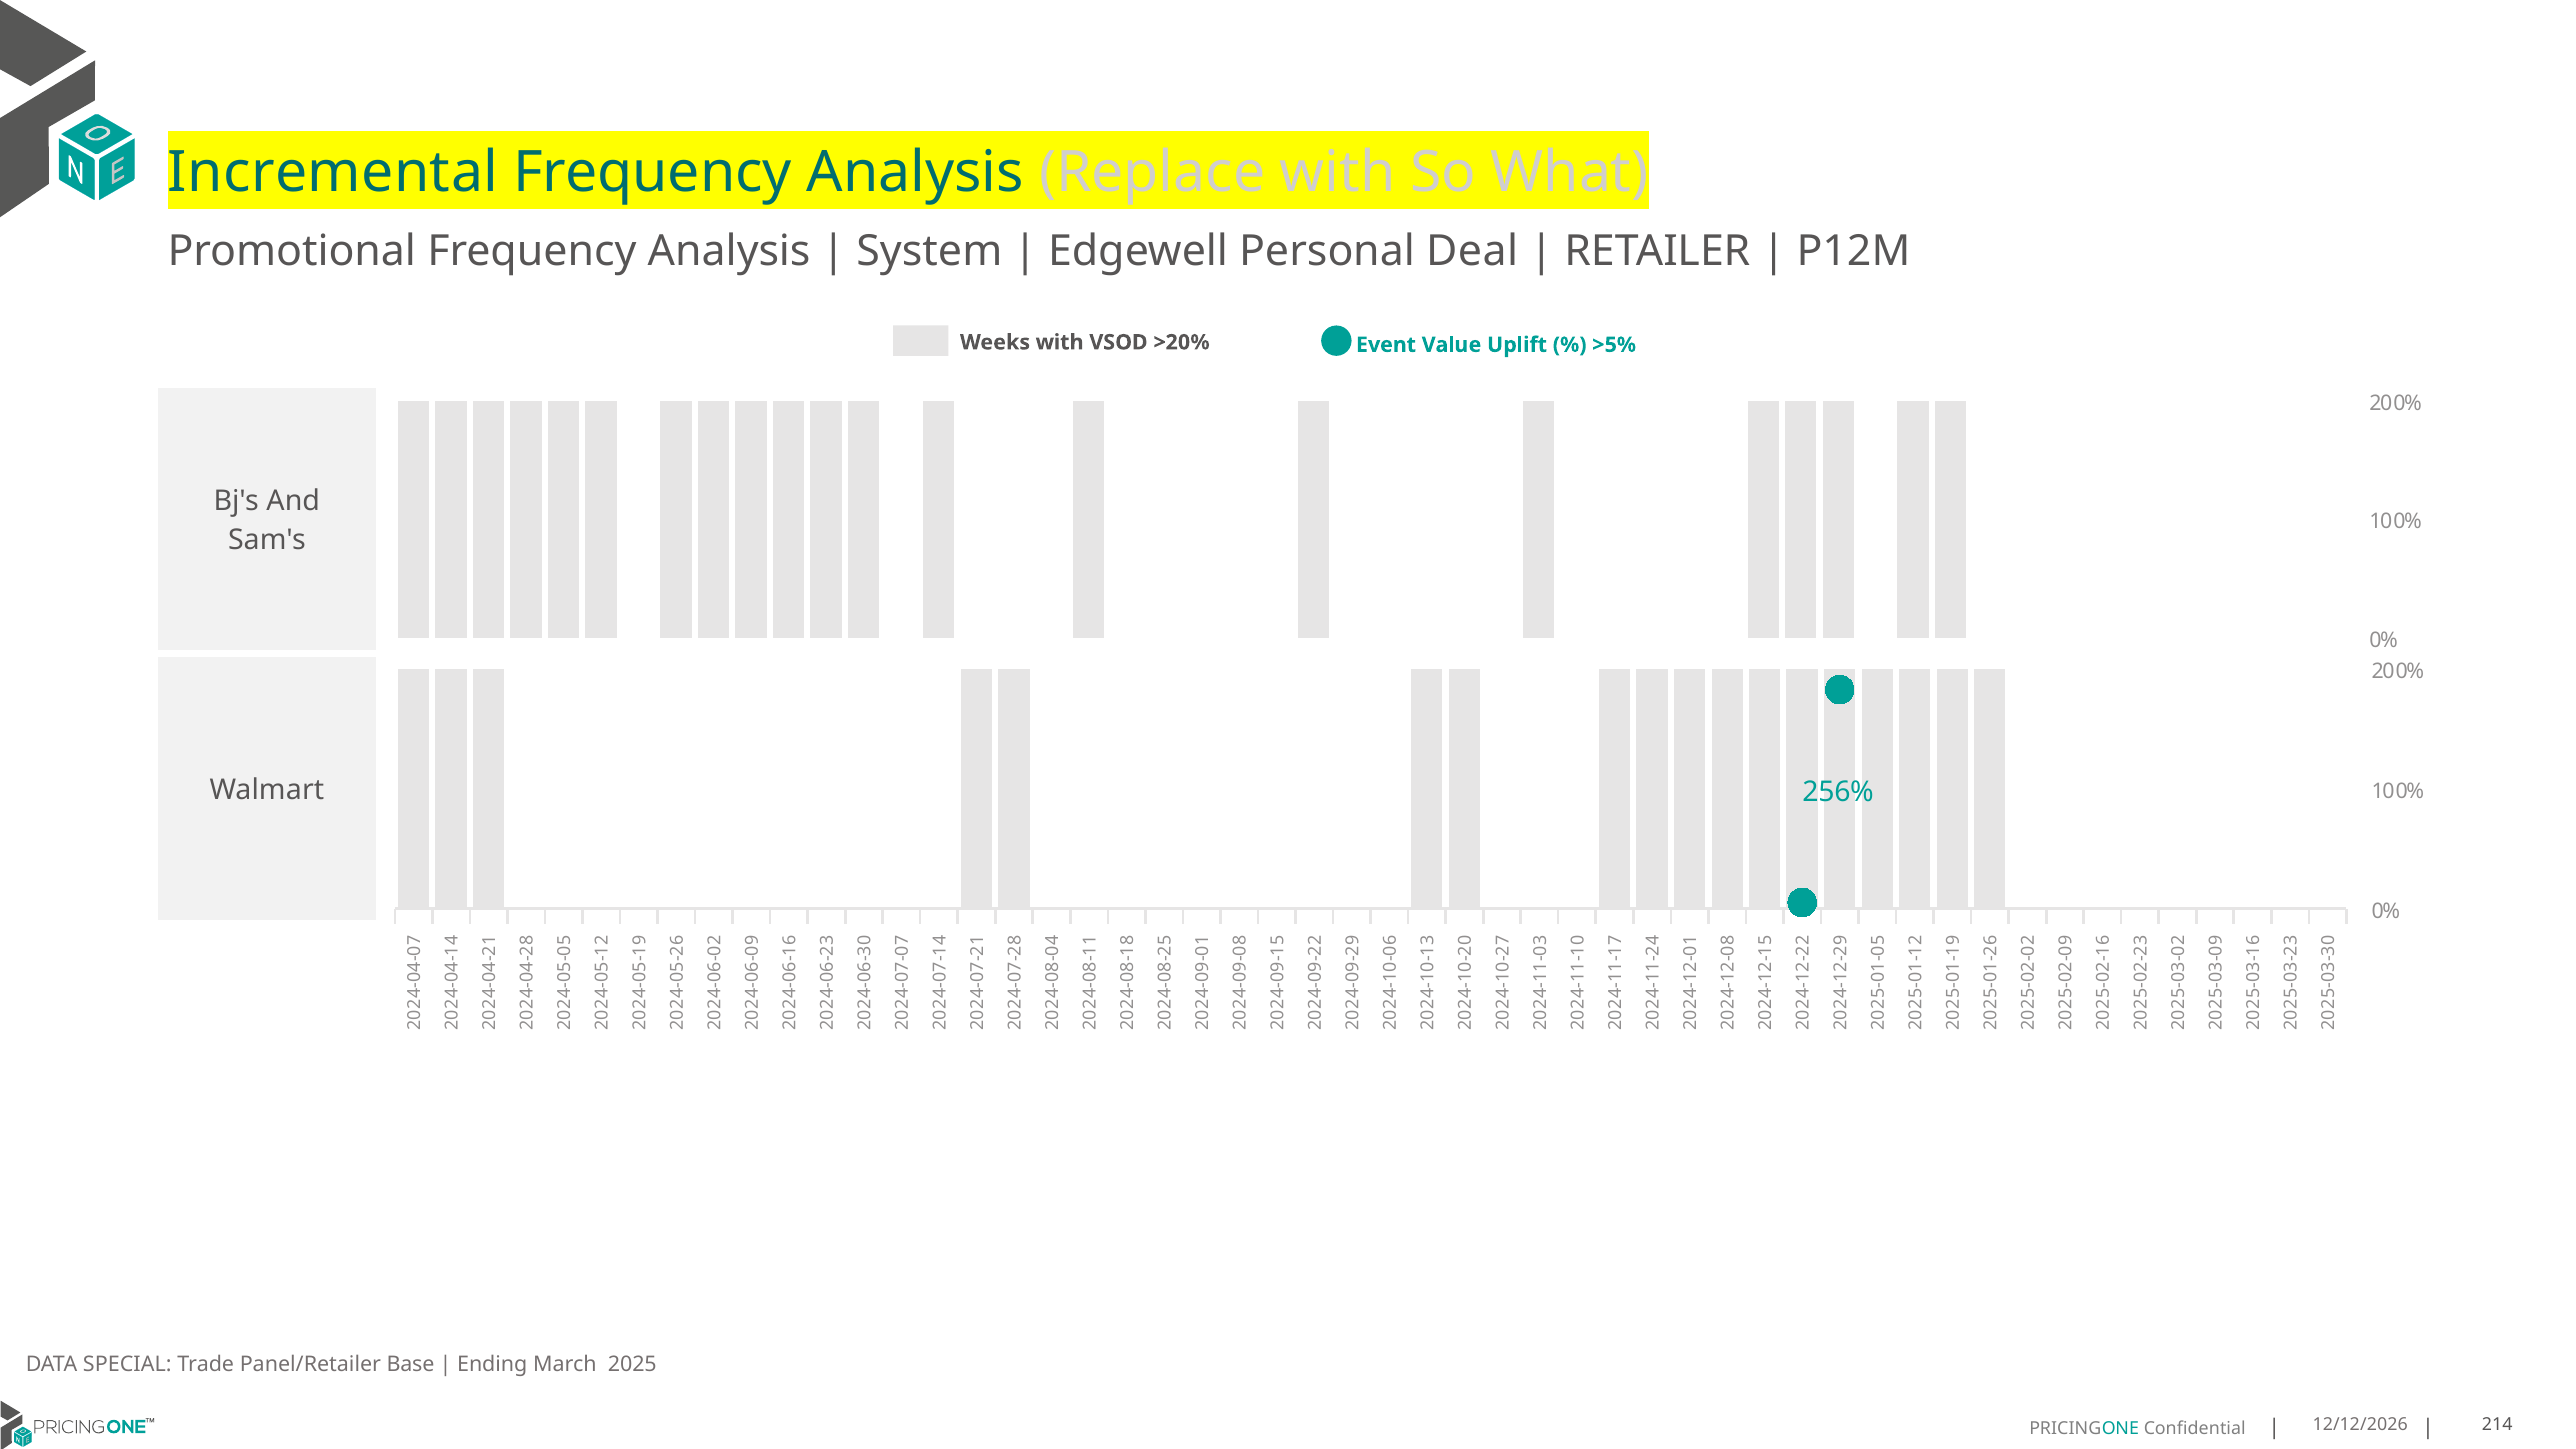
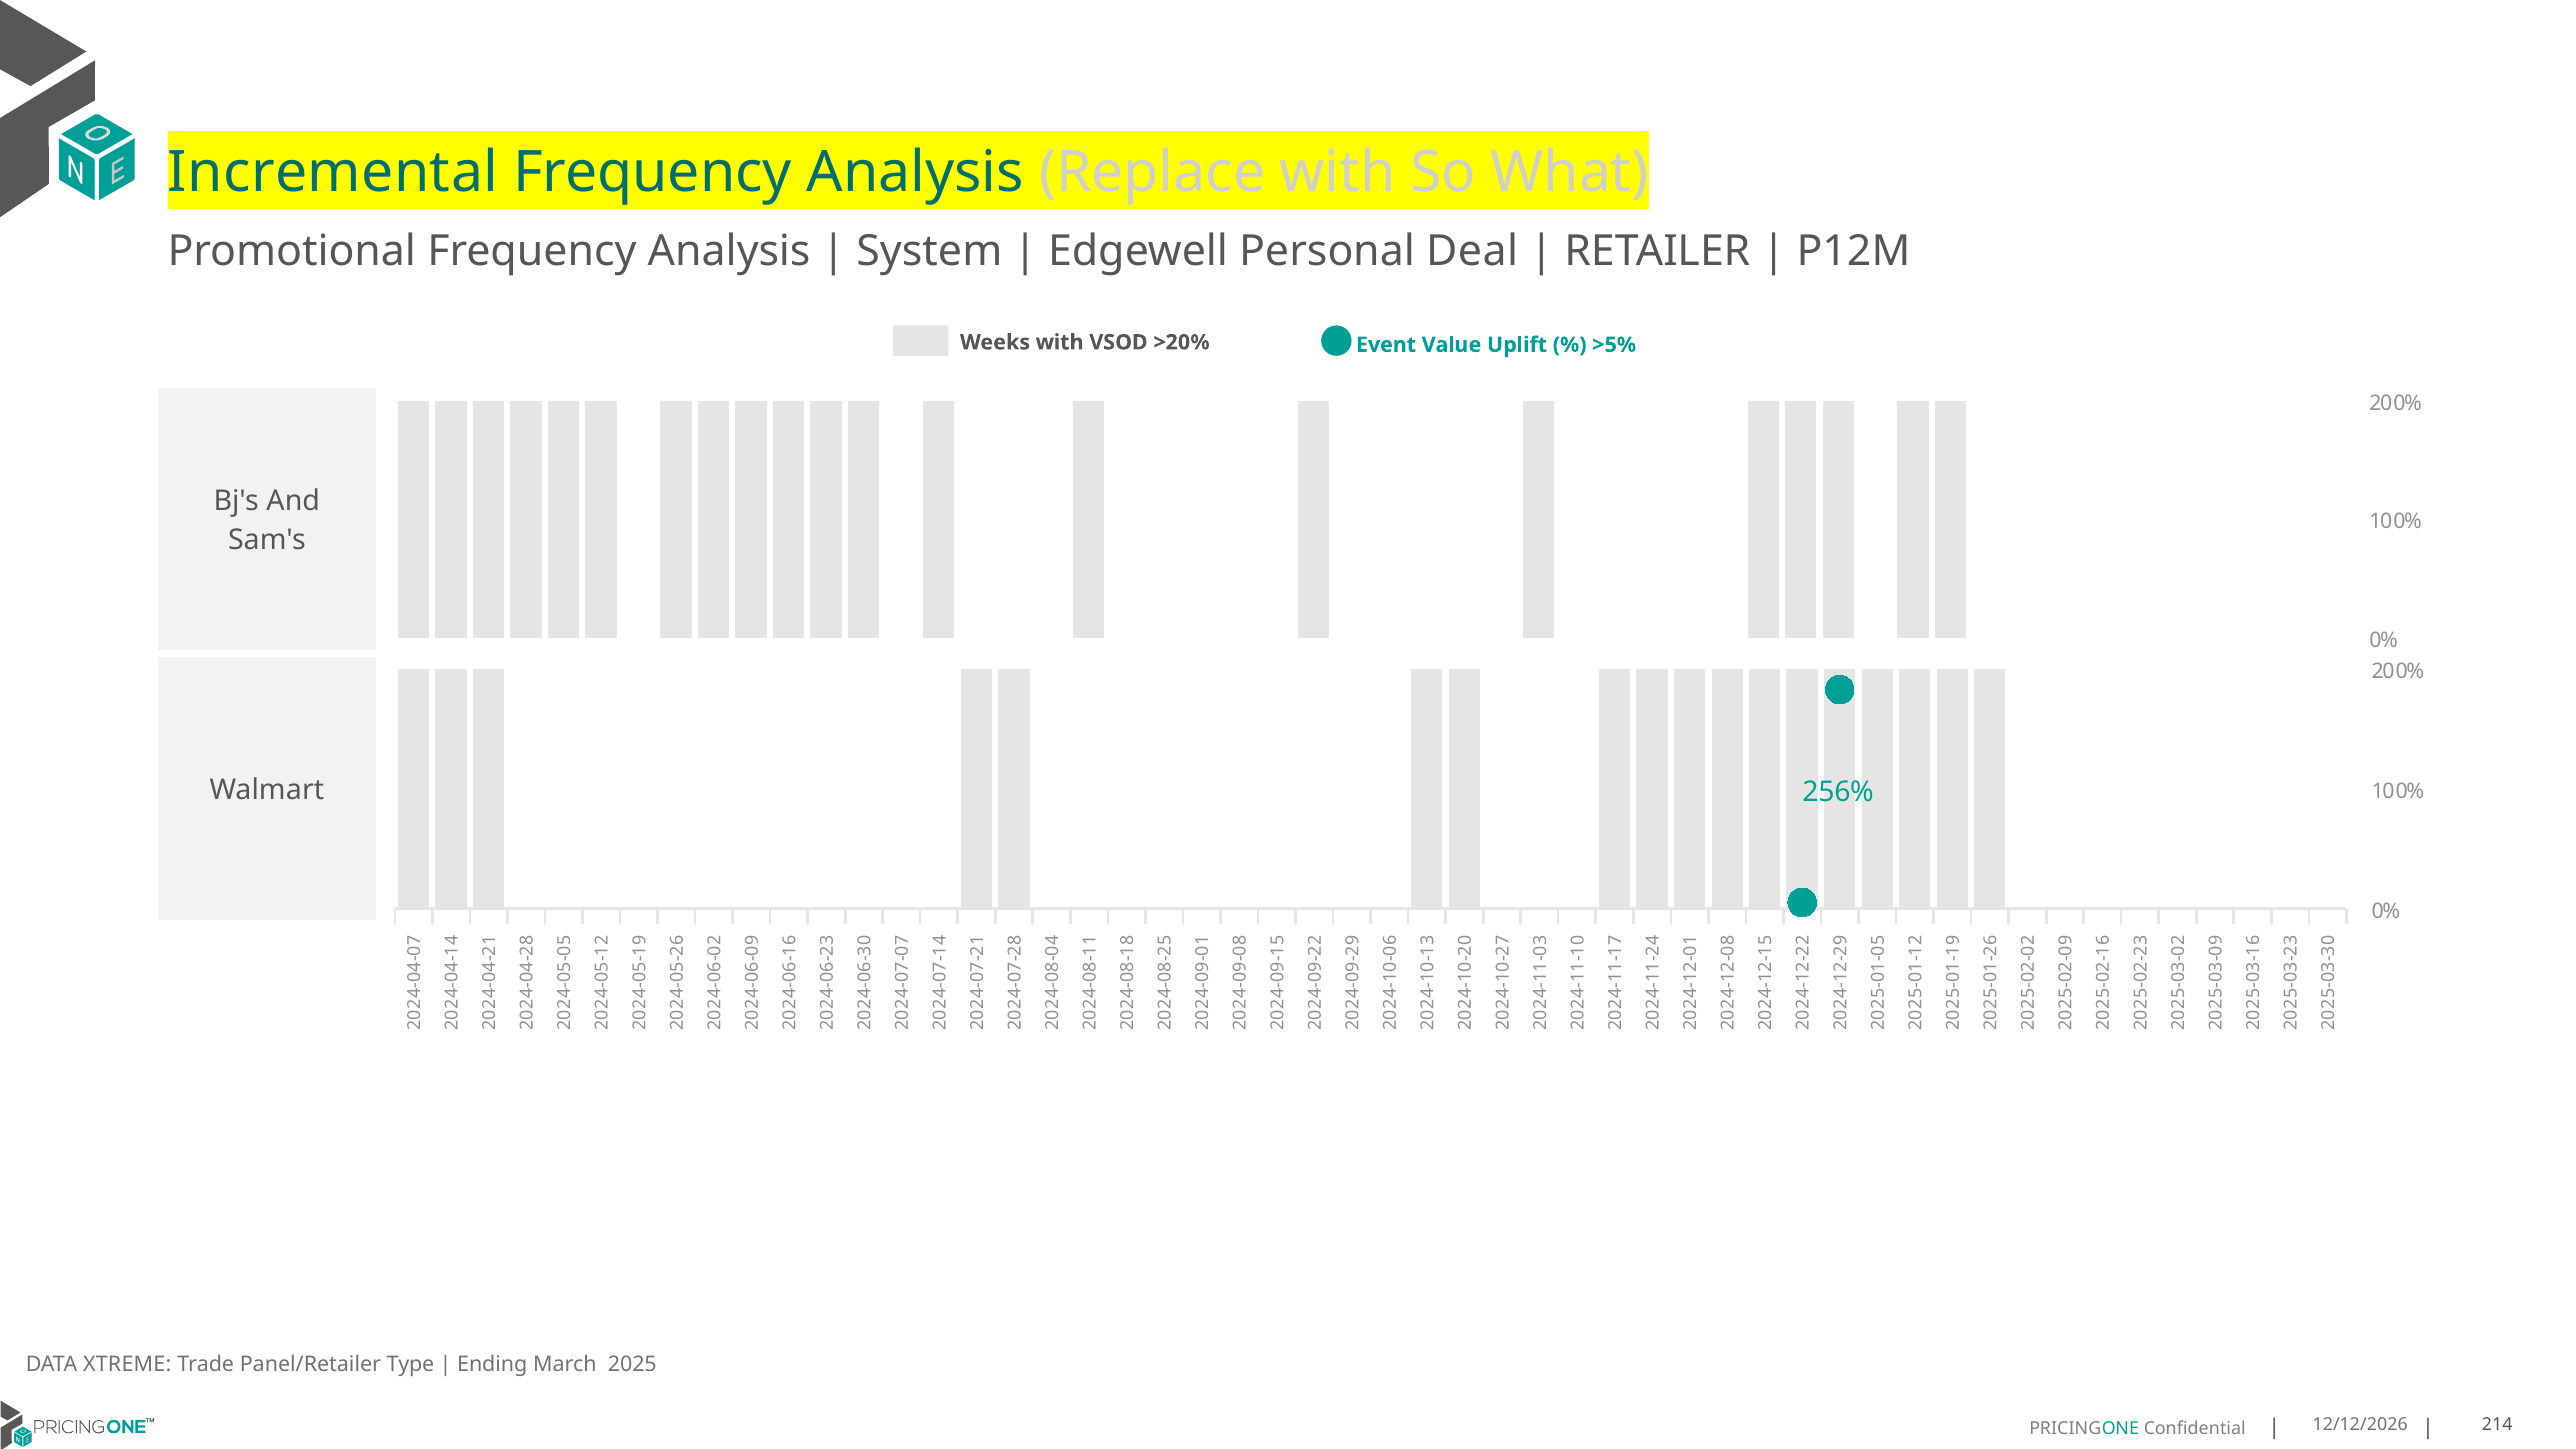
SPECIAL: SPECIAL -> XTREME
Base: Base -> Type
